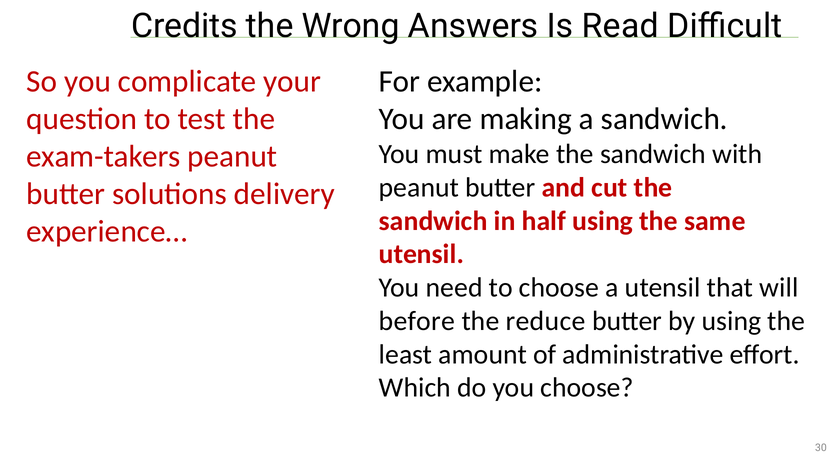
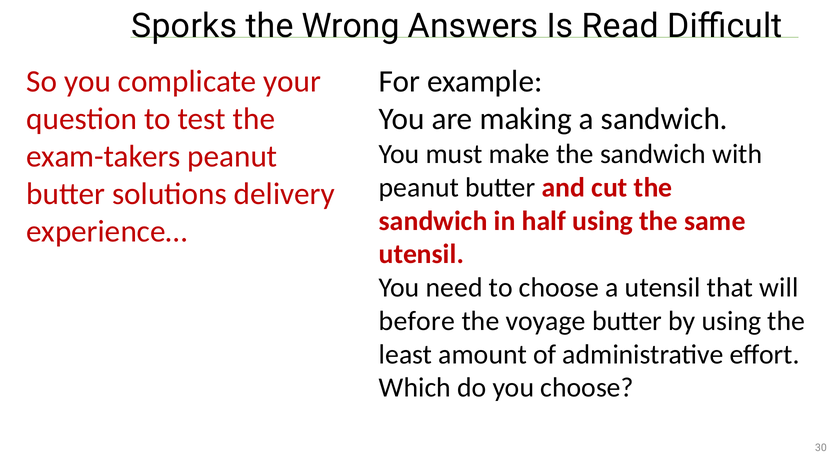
Credits: Credits -> Sporks
reduce: reduce -> voyage
